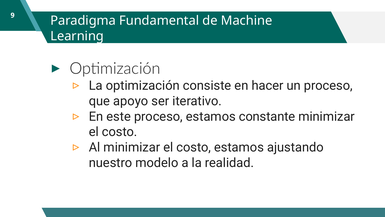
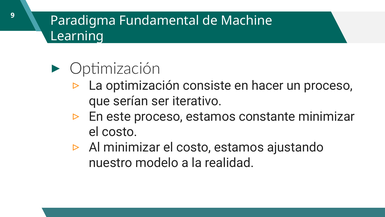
apoyo: apoyo -> serían
